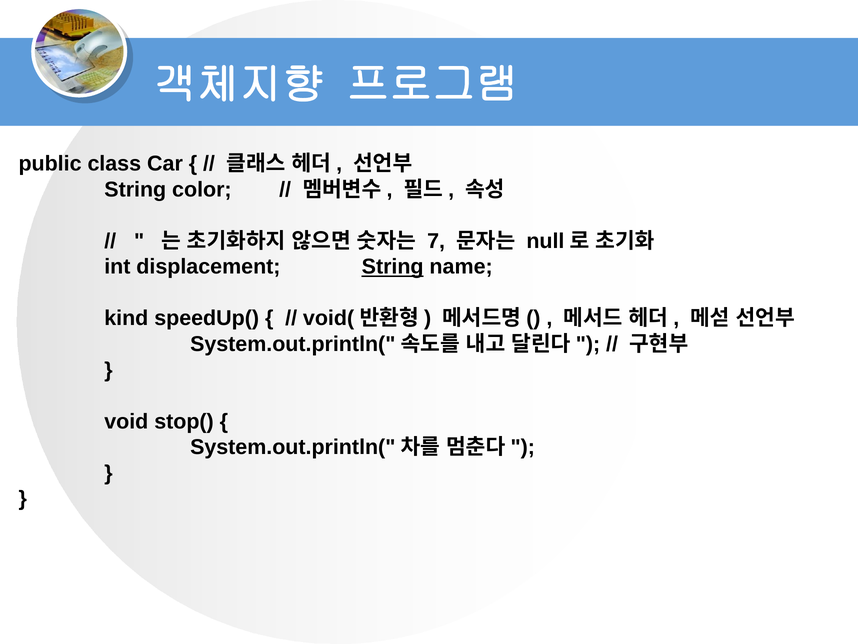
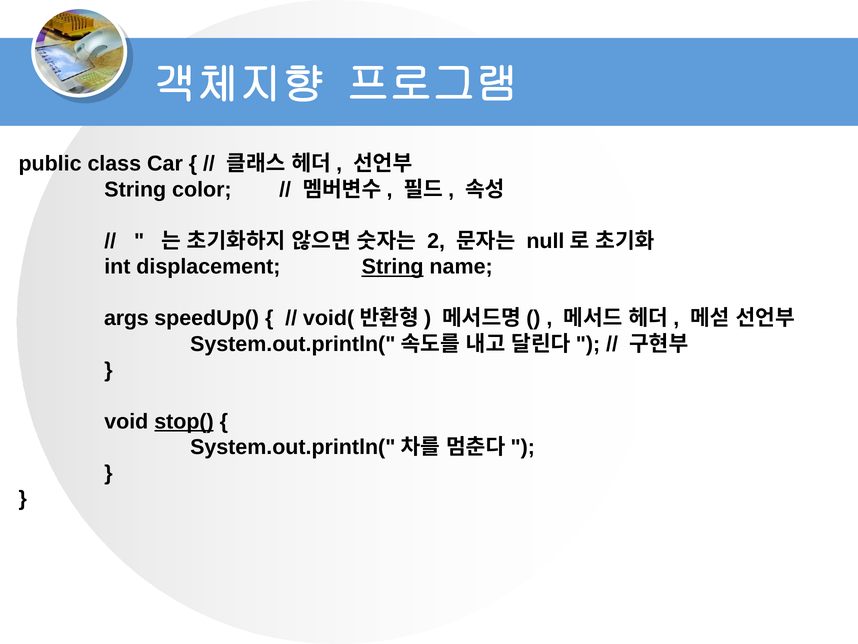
7: 7 -> 2
kind: kind -> args
stop( underline: none -> present
